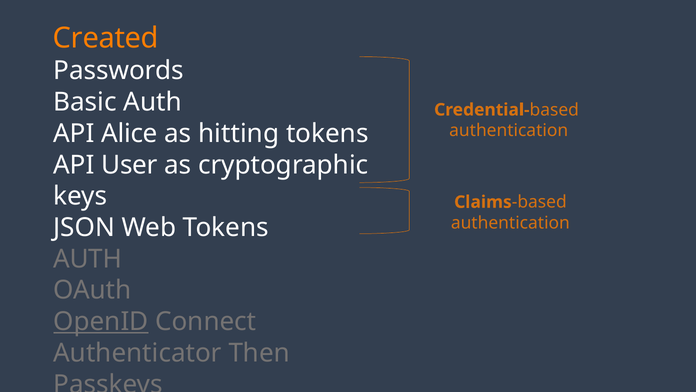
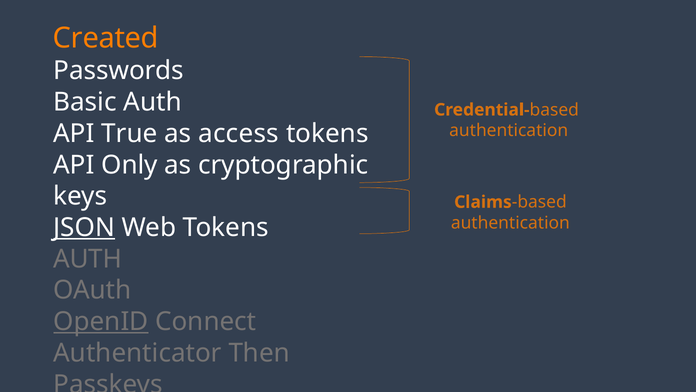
Alice: Alice -> True
hitting: hitting -> access
User: User -> Only
JSON underline: none -> present
